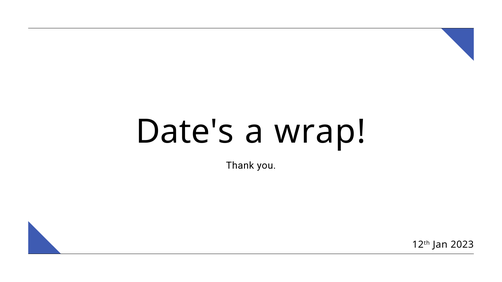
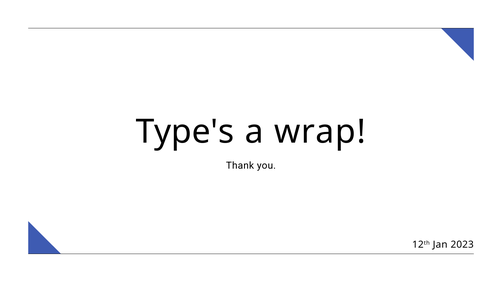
Date's: Date's -> Type's
